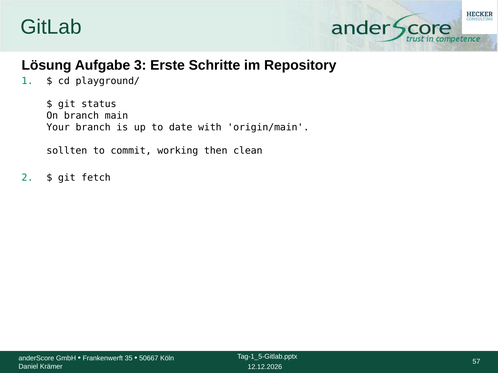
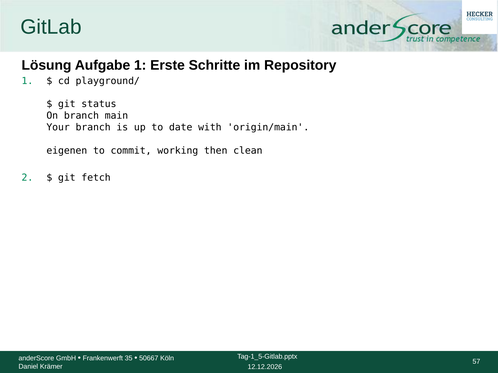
Aufgabe 3: 3 -> 1
sollten: sollten -> eigenen
